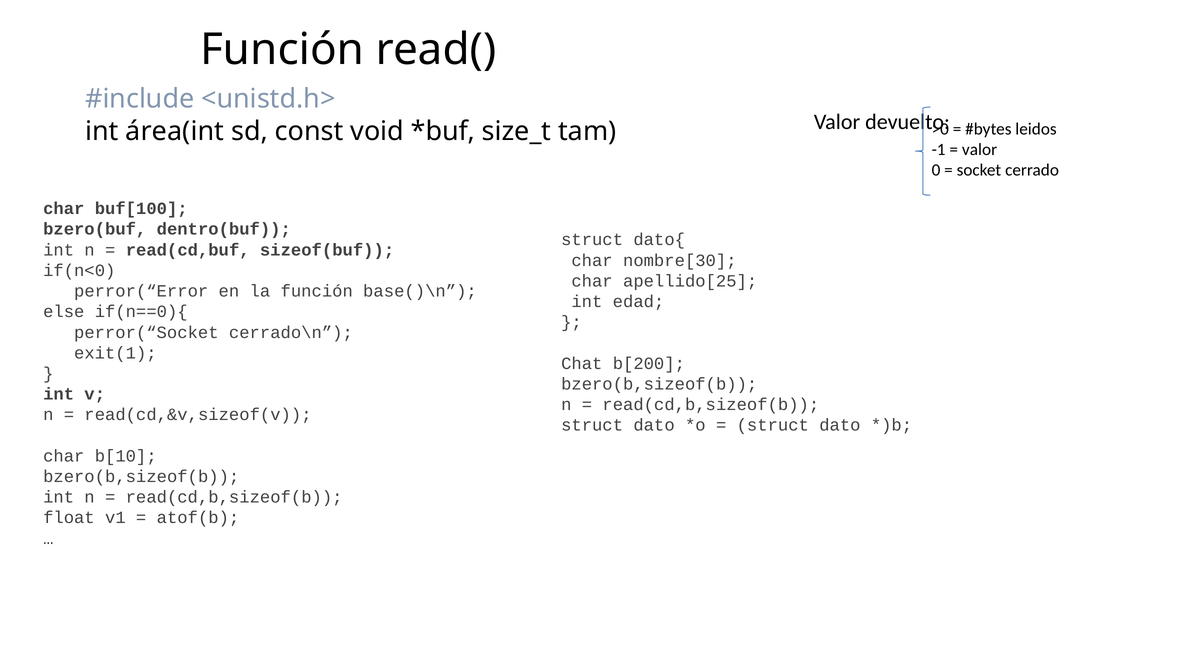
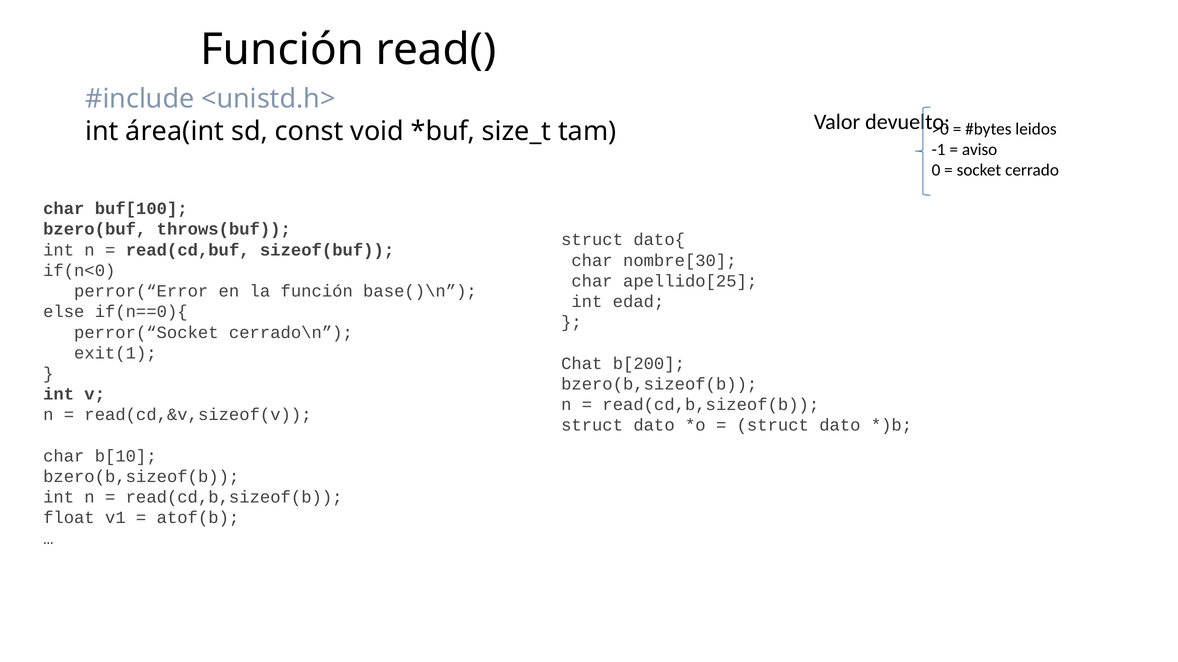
valor at (980, 150): valor -> aviso
dentro(buf: dentro(buf -> throws(buf
